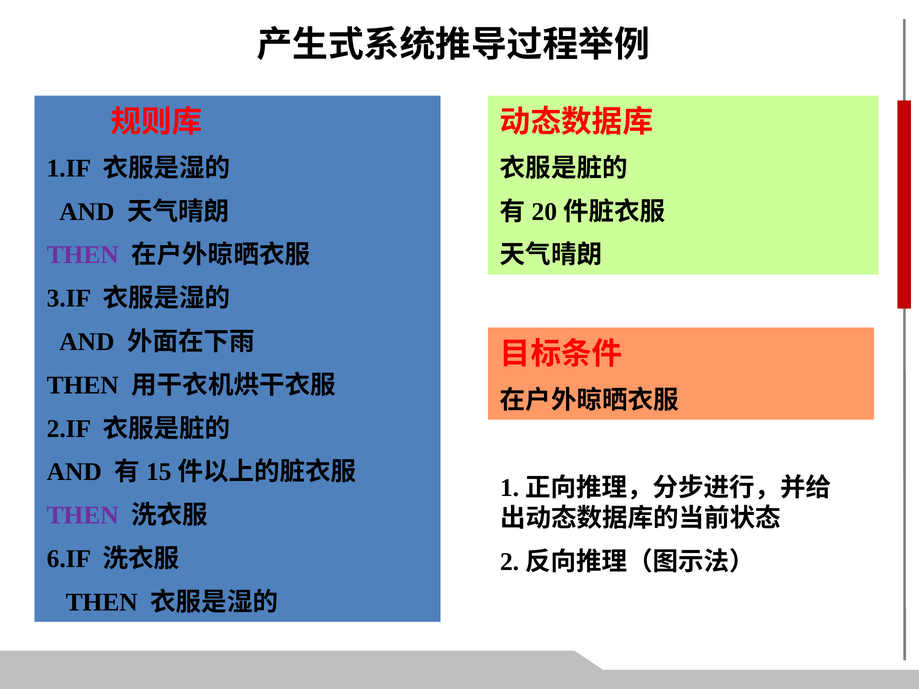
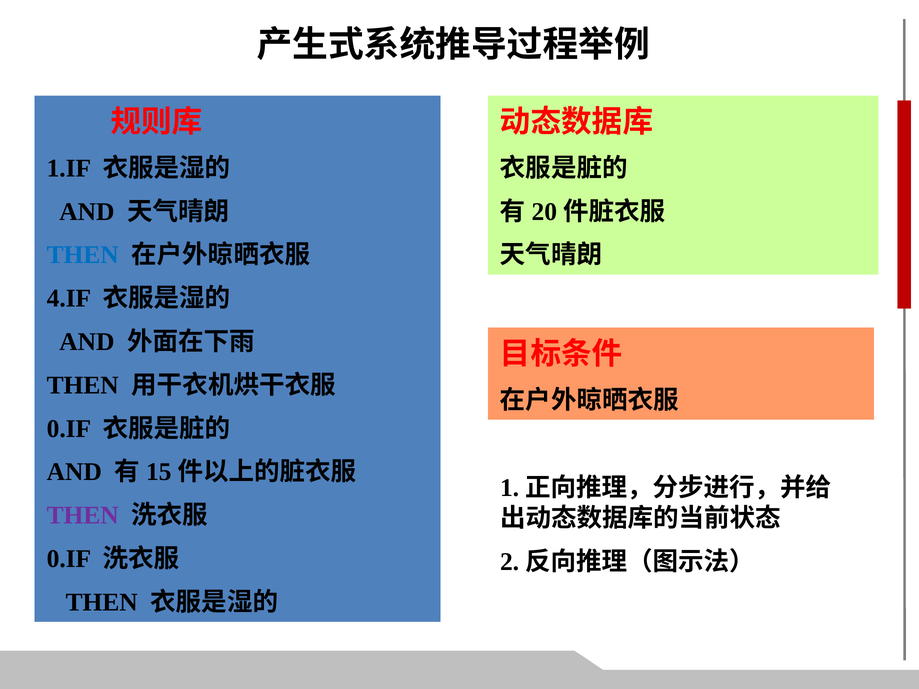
THEN at (83, 255) colour: purple -> blue
3.IF: 3.IF -> 4.IF
2.IF at (69, 429): 2.IF -> 0.IF
6.IF at (69, 559): 6.IF -> 0.IF
